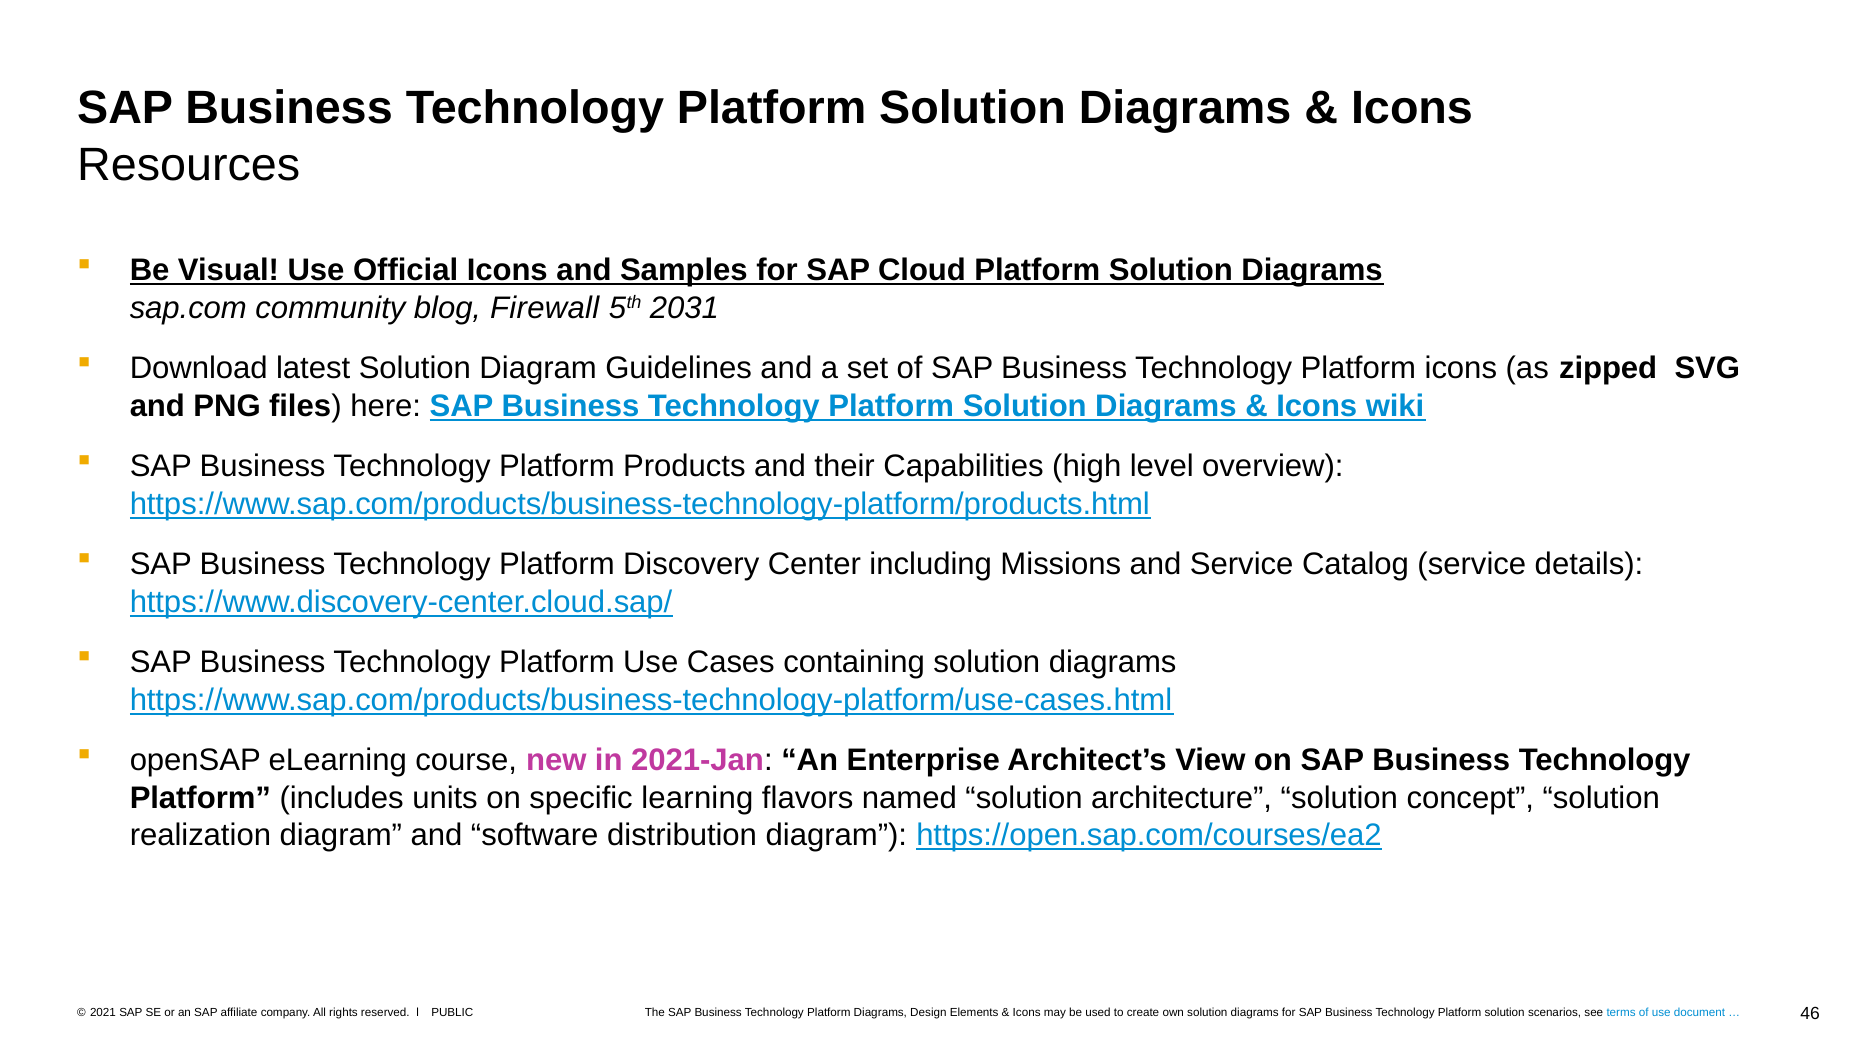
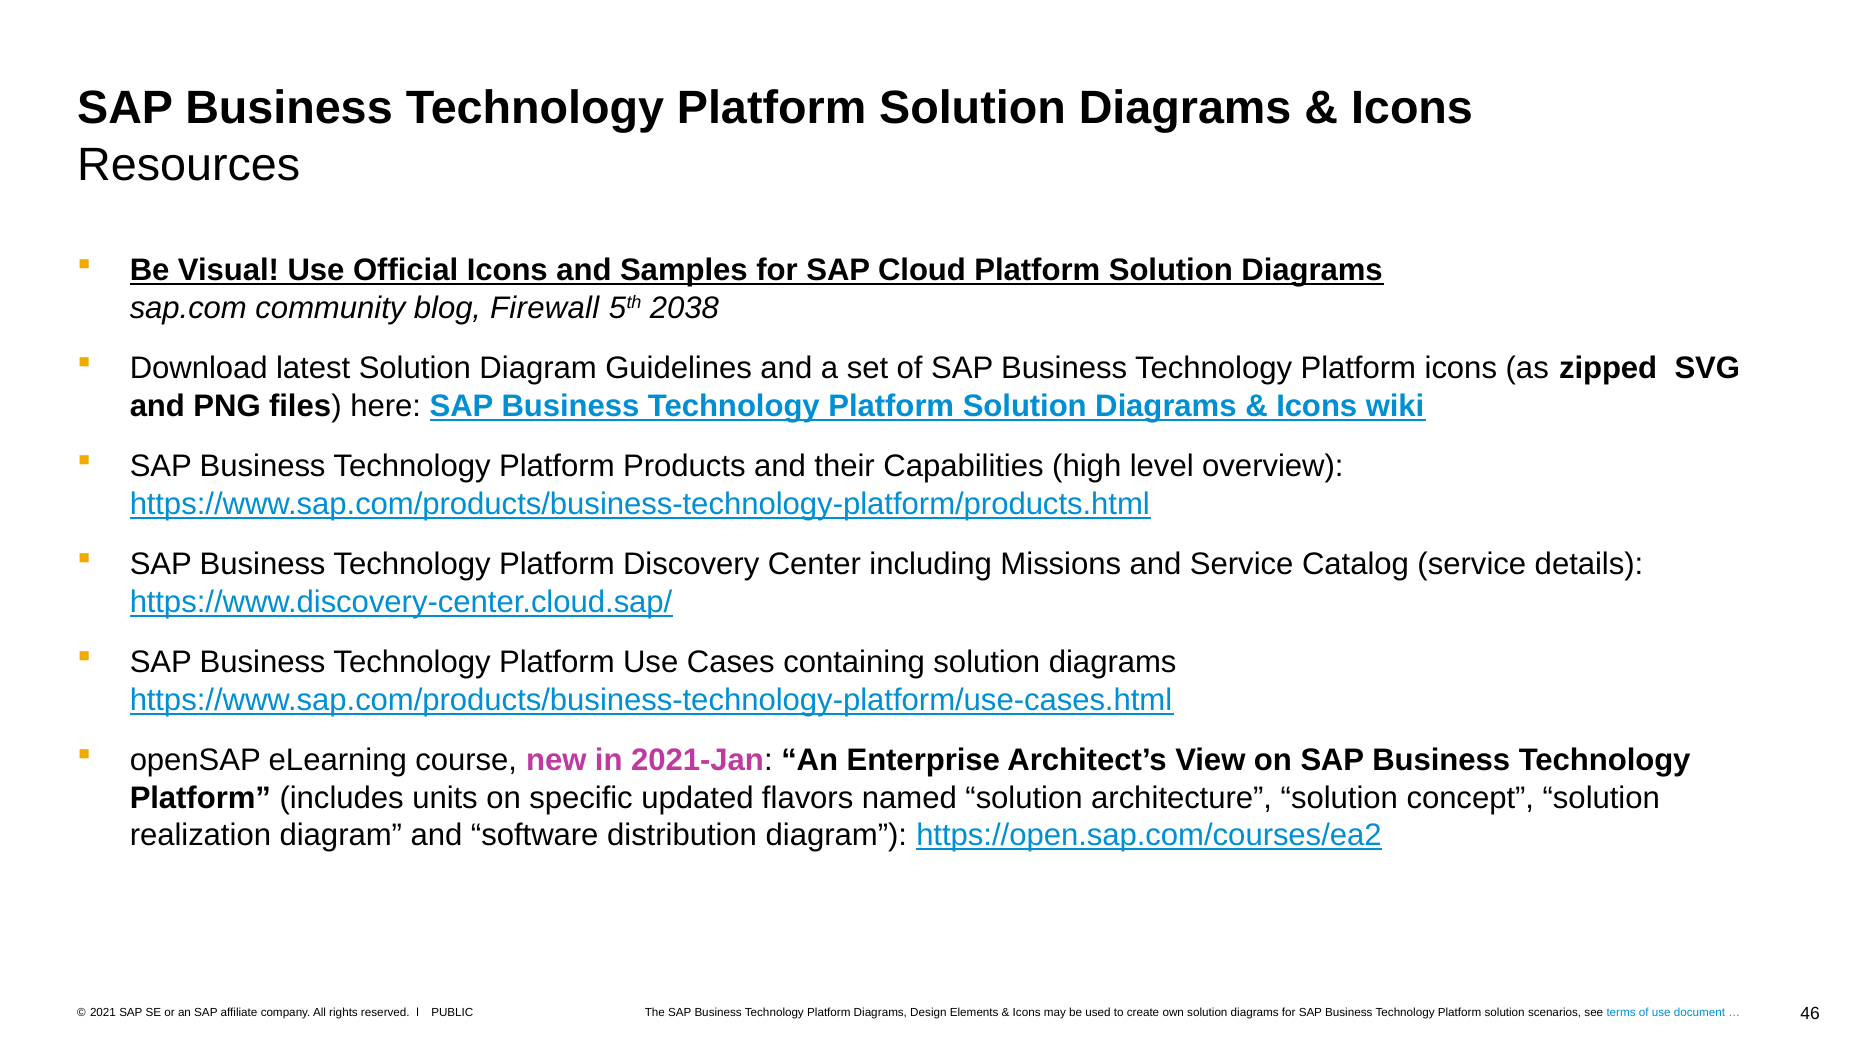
2031: 2031 -> 2038
learning: learning -> updated
